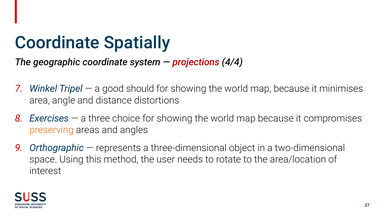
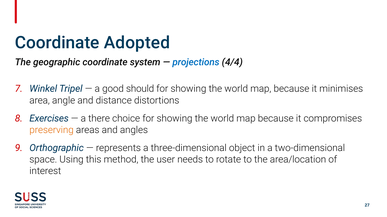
Spatially: Spatially -> Adopted
projections colour: red -> blue
three: three -> there
